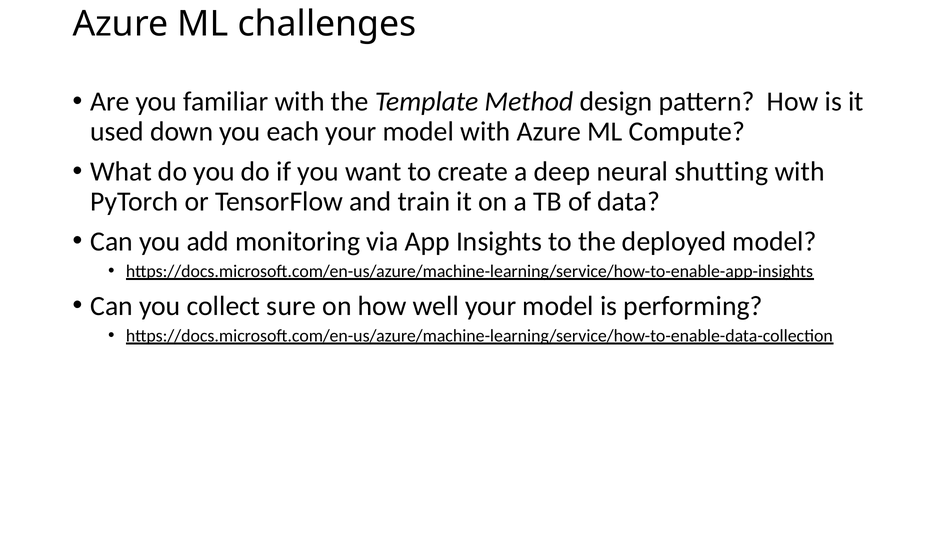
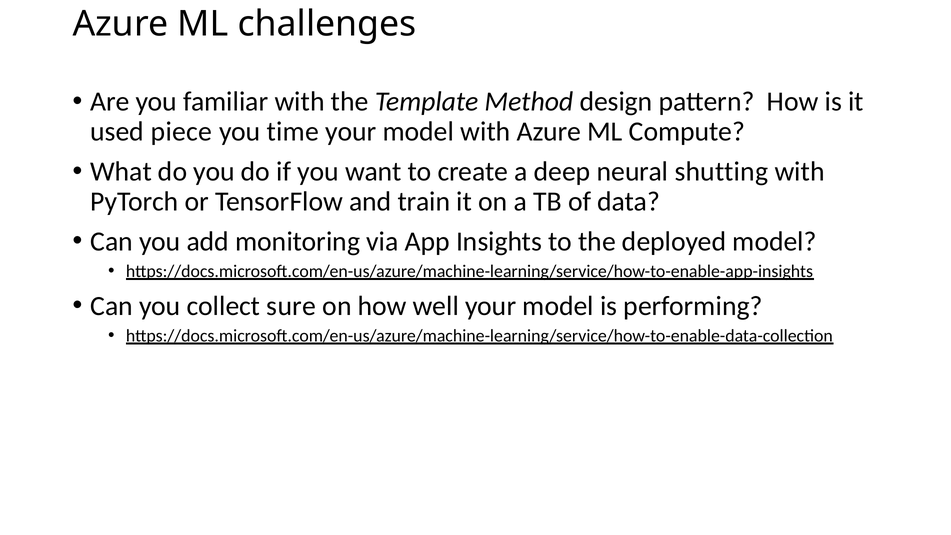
down: down -> piece
each: each -> time
